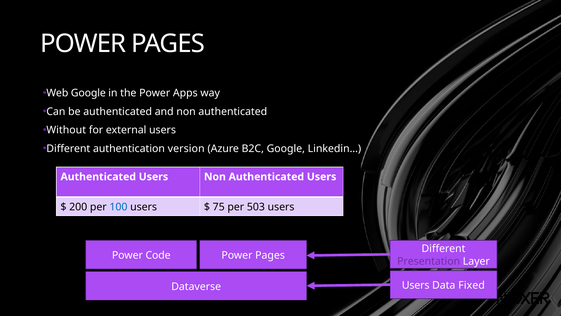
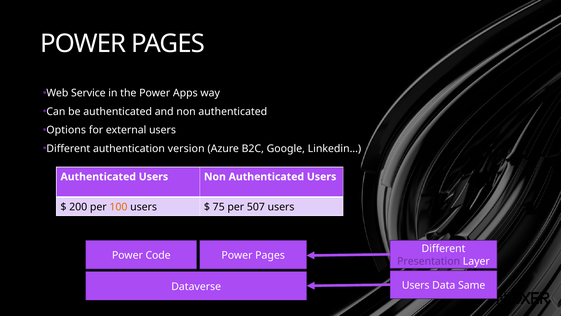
Web Google: Google -> Service
Without: Without -> Options
100 colour: blue -> orange
503: 503 -> 507
Fixed: Fixed -> Same
